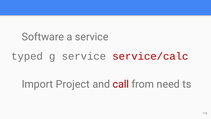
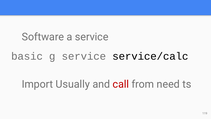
typed: typed -> basic
service/calc colour: red -> black
Project: Project -> Usually
